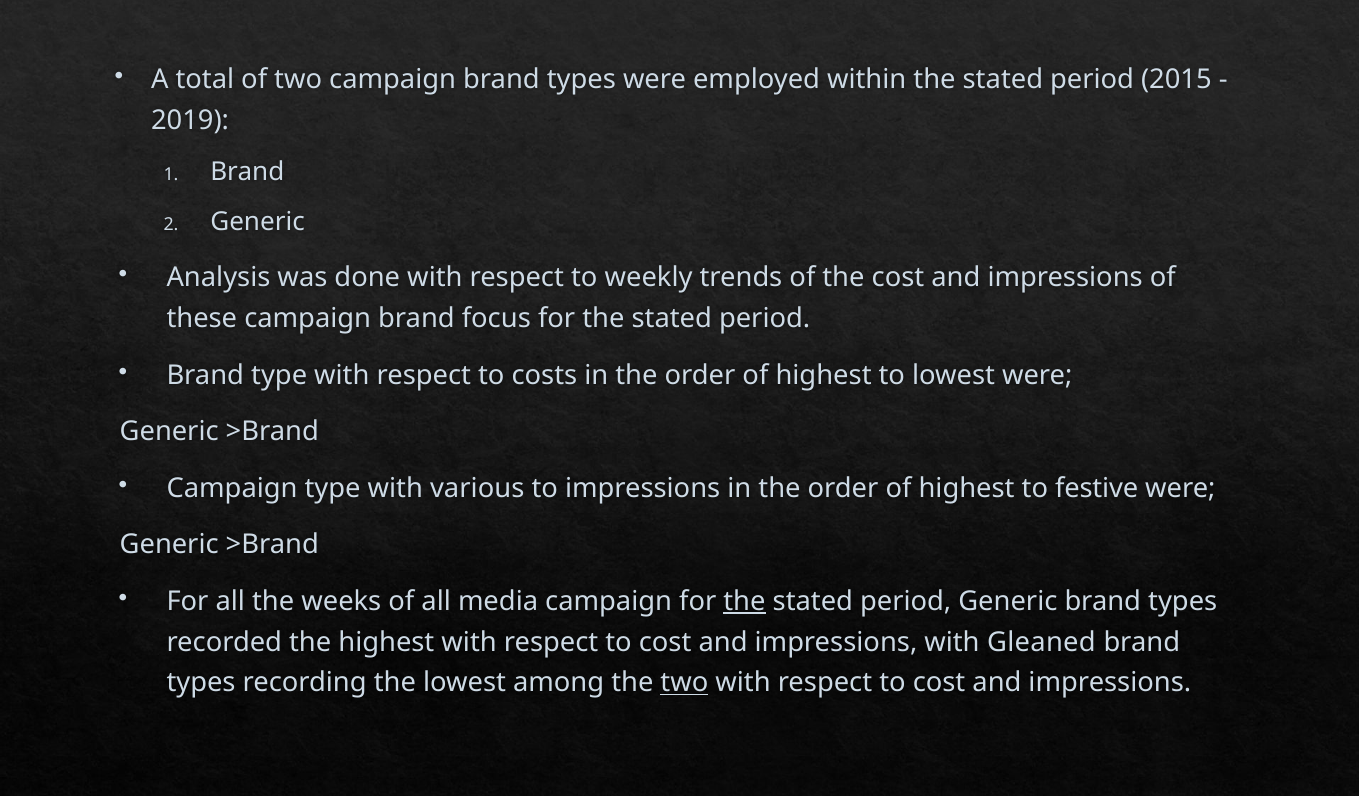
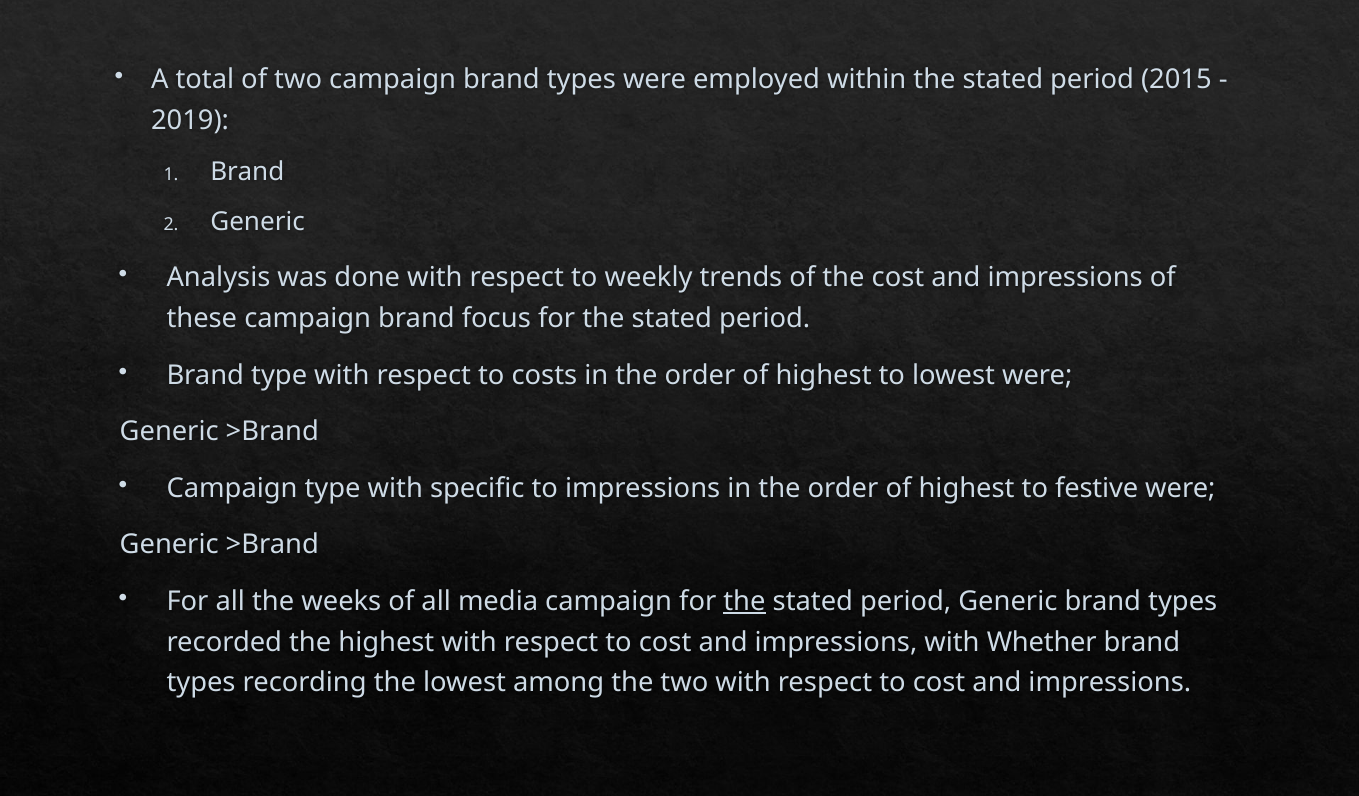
various: various -> specific
Gleaned: Gleaned -> Whether
two at (684, 683) underline: present -> none
